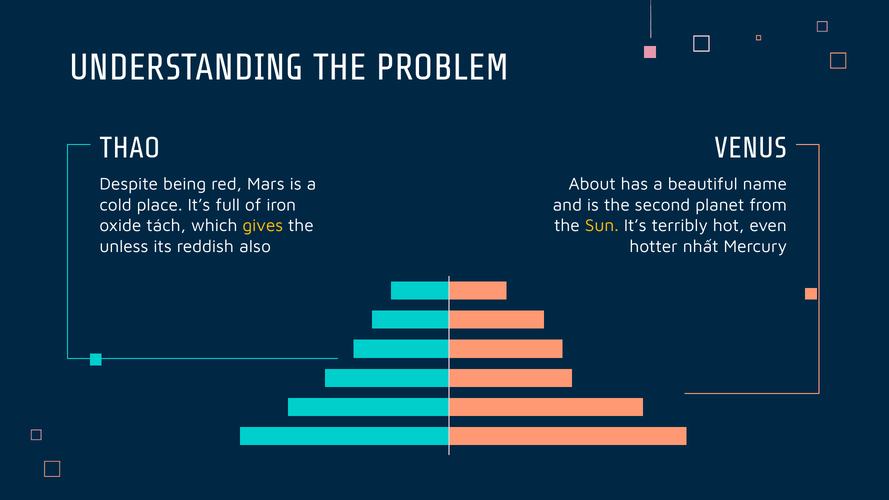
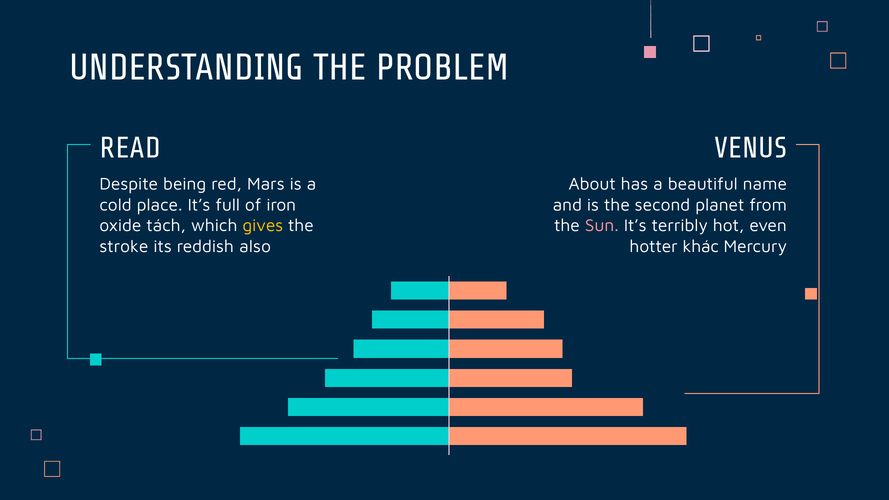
THAO: THAO -> READ
Sun colour: yellow -> pink
unless: unless -> stroke
nhất: nhất -> khác
